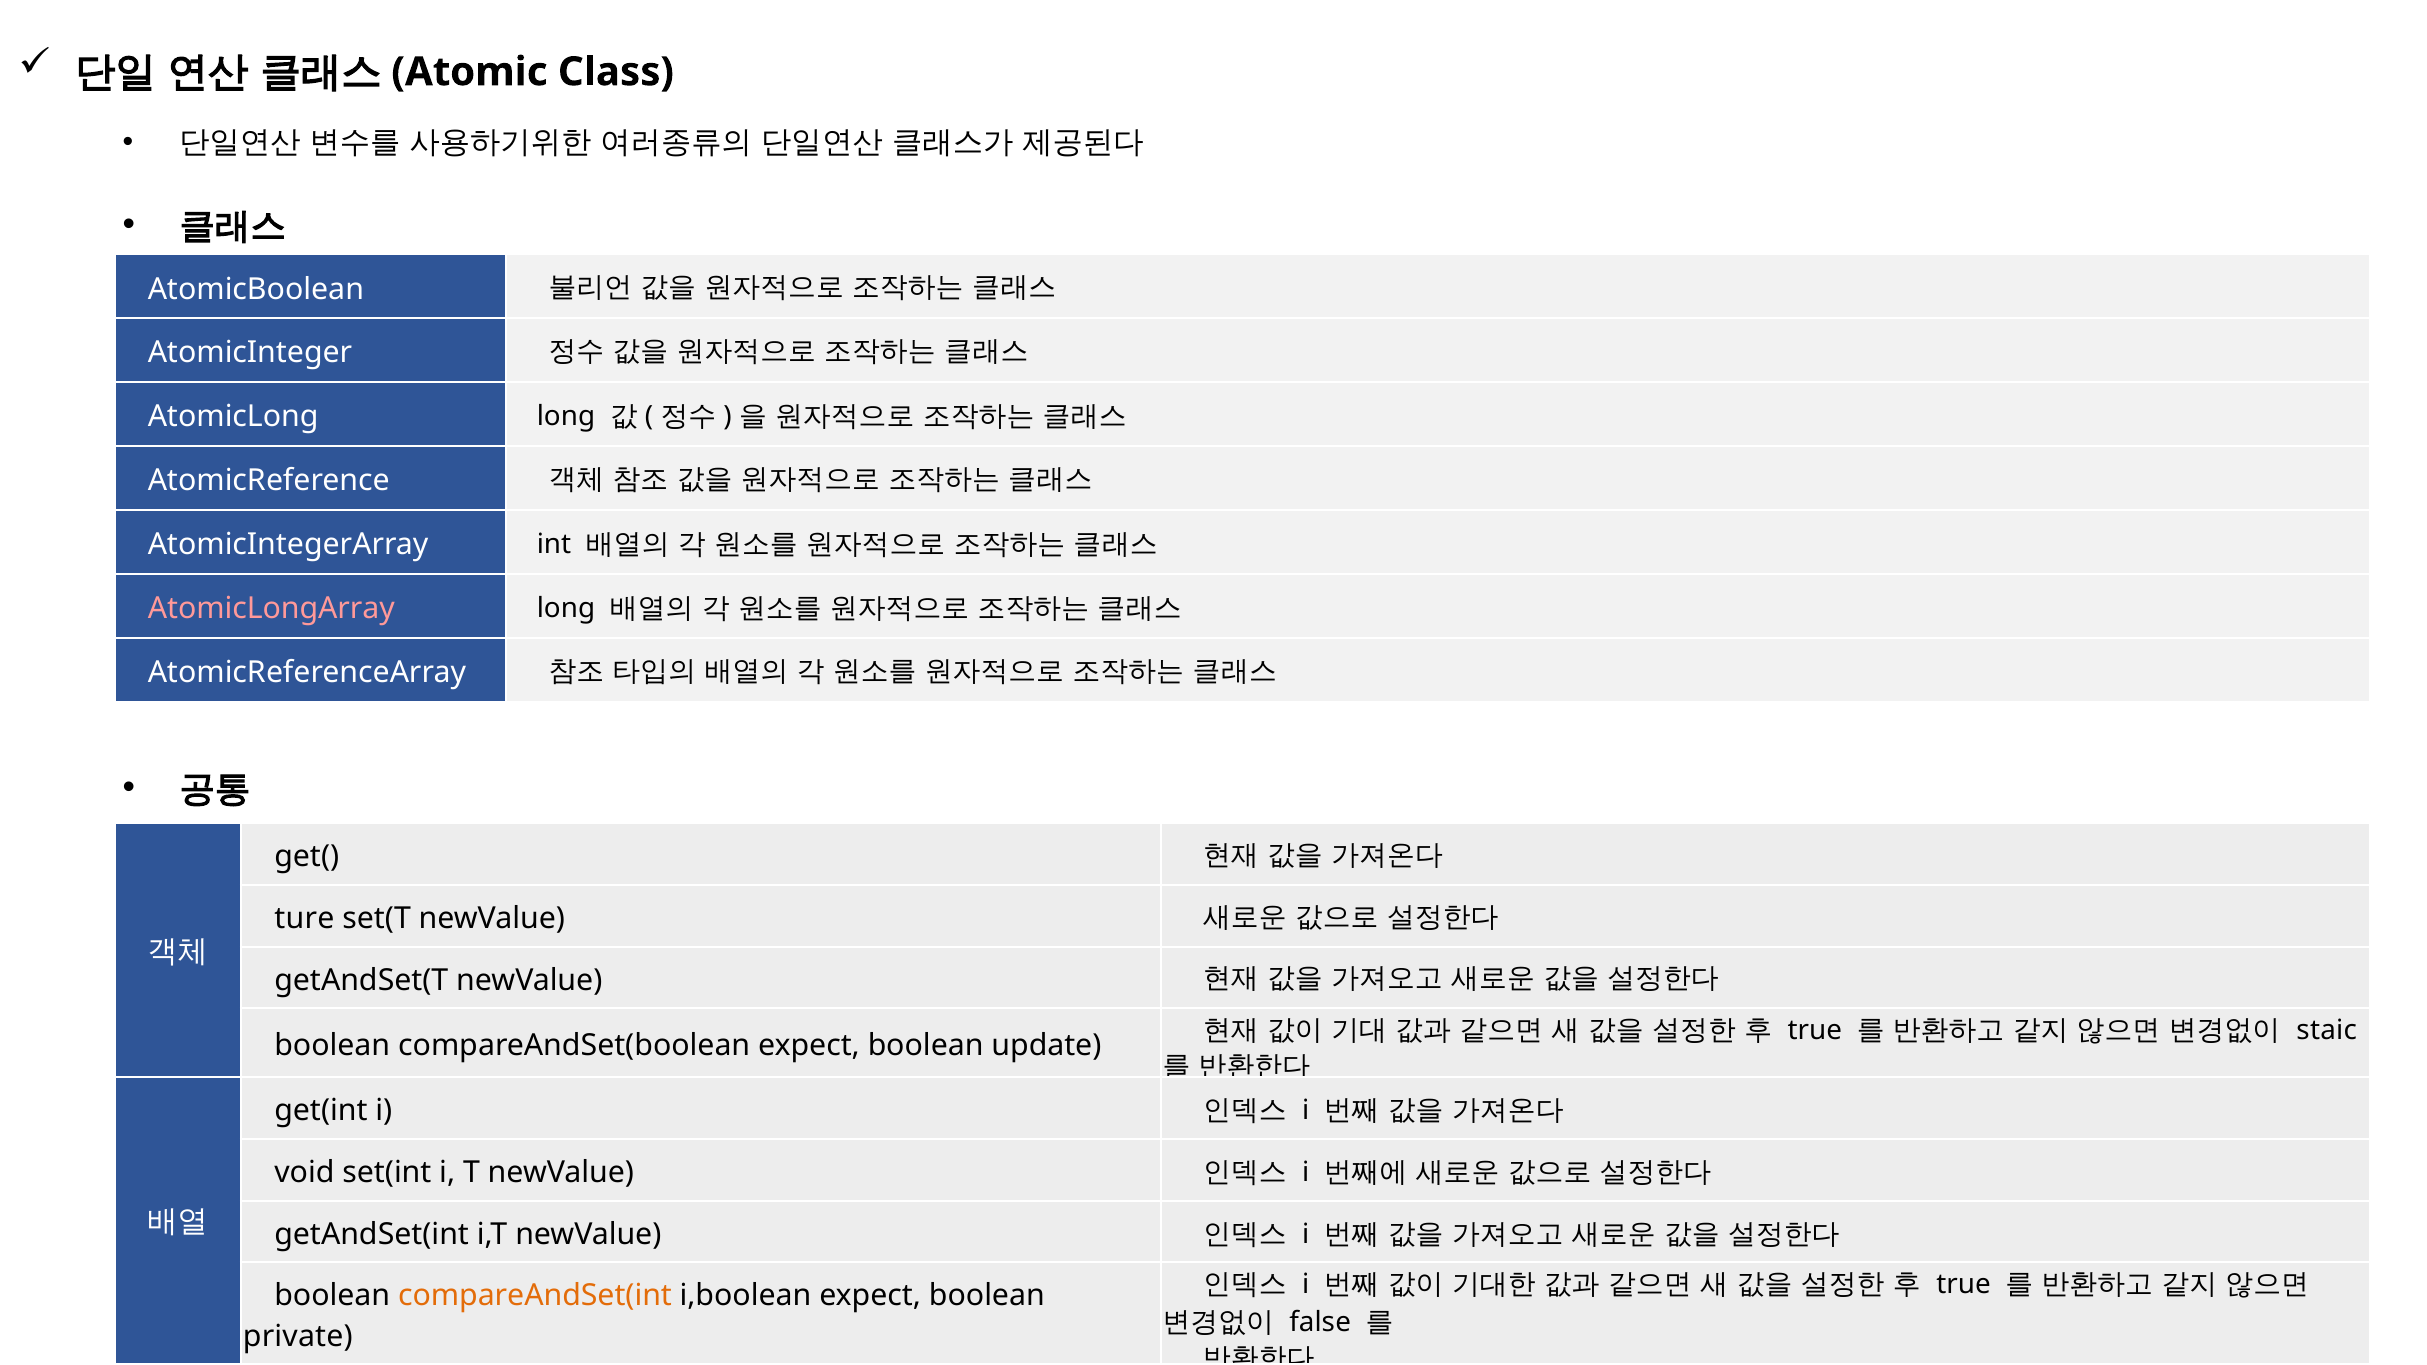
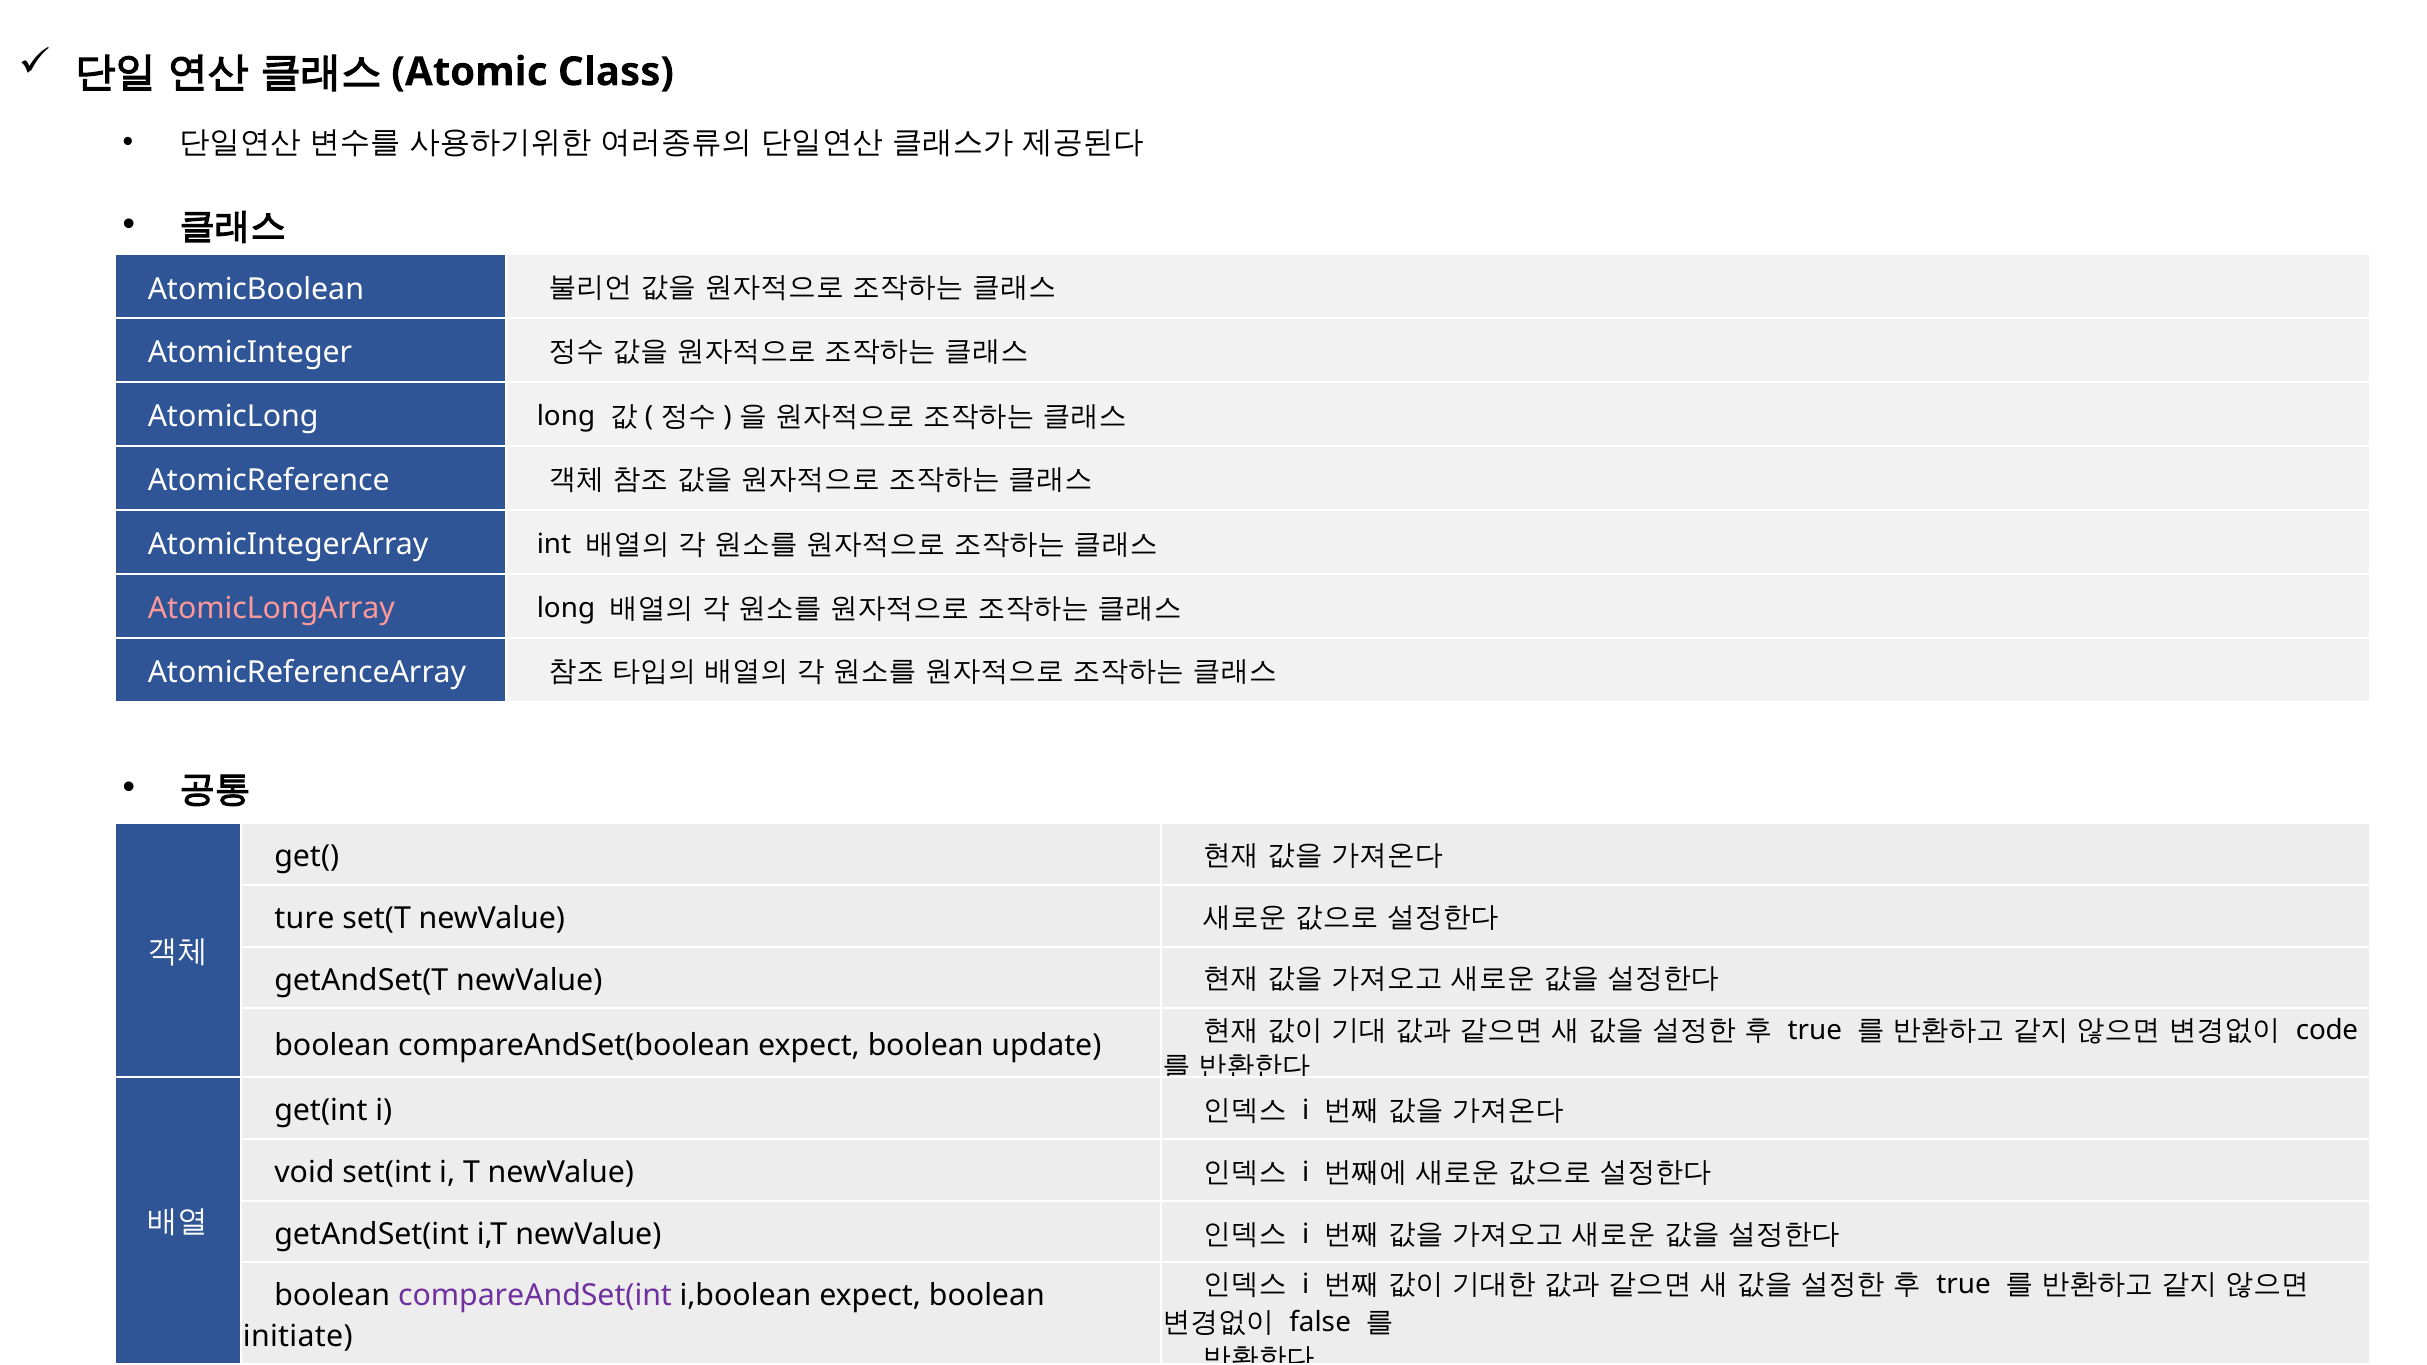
staic: staic -> code
compareAndSet(int colour: orange -> purple
private: private -> initiate
